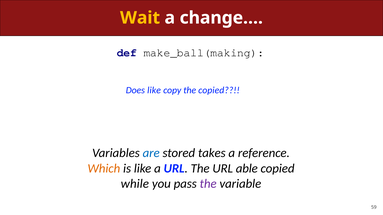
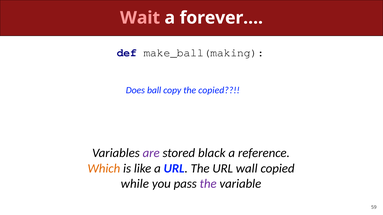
Wait colour: yellow -> pink
change…: change… -> forever…
Does like: like -> ball
are colour: blue -> purple
takes: takes -> black
able: able -> wall
